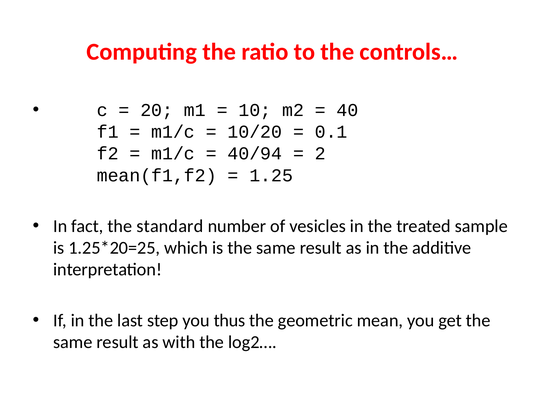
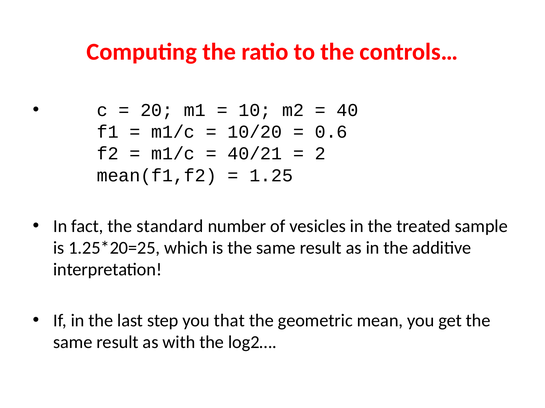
0.1: 0.1 -> 0.6
40/94: 40/94 -> 40/21
thus: thus -> that
